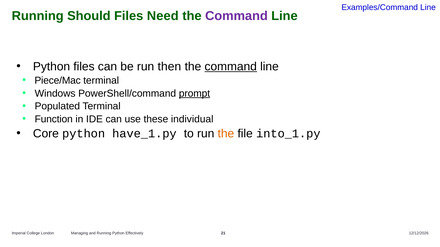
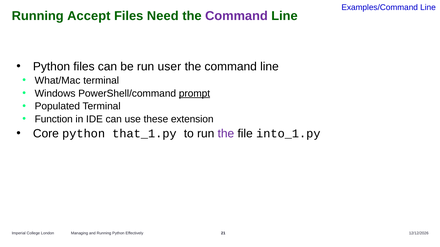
Should: Should -> Accept
then: then -> user
command at (231, 67) underline: present -> none
Piece/Mac: Piece/Mac -> What/Mac
individual: individual -> extension
have_1.py: have_1.py -> that_1.py
the at (226, 134) colour: orange -> purple
